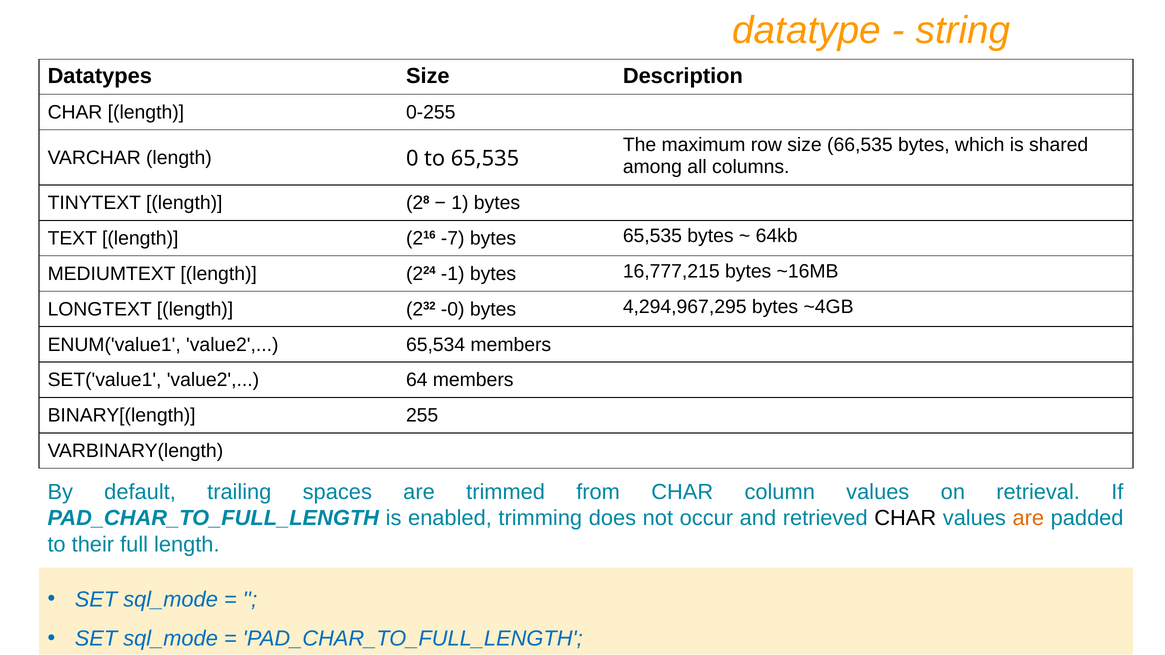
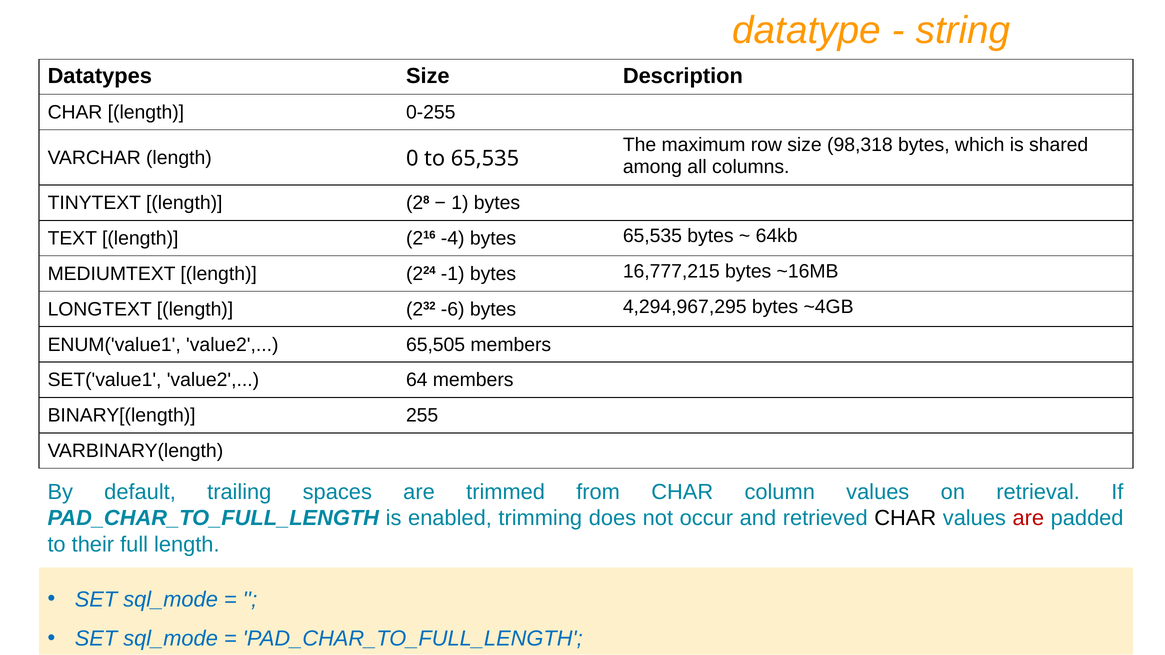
66,535: 66,535 -> 98,318
-7: -7 -> -4
-0: -0 -> -6
65,534: 65,534 -> 65,505
are at (1028, 518) colour: orange -> red
